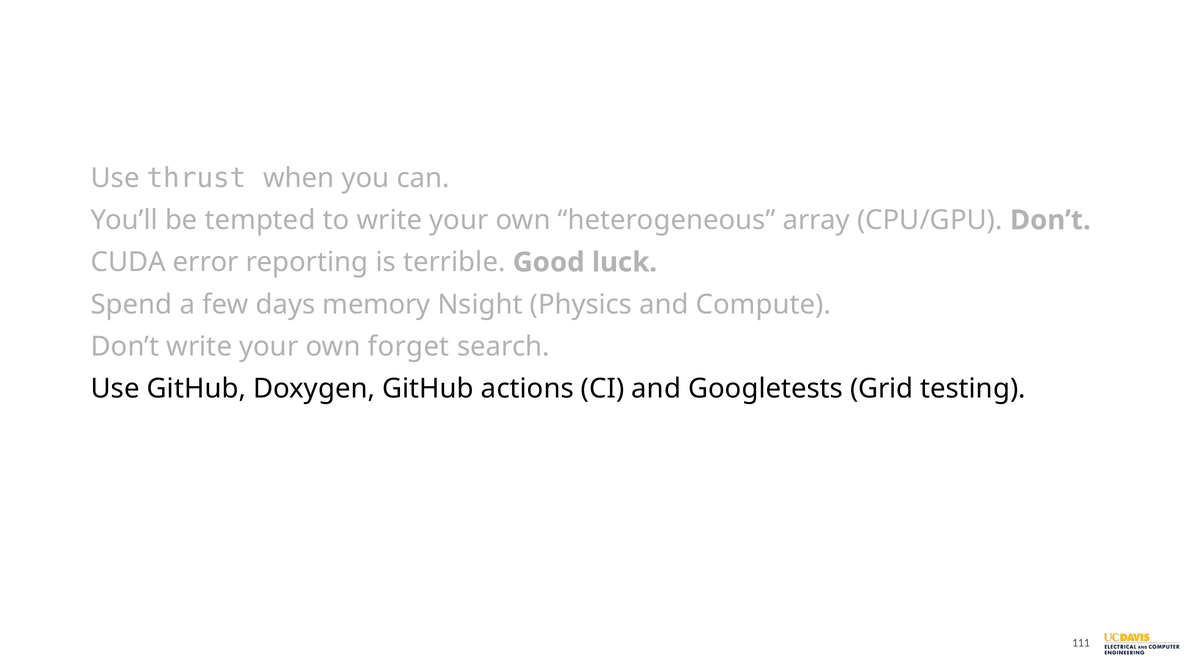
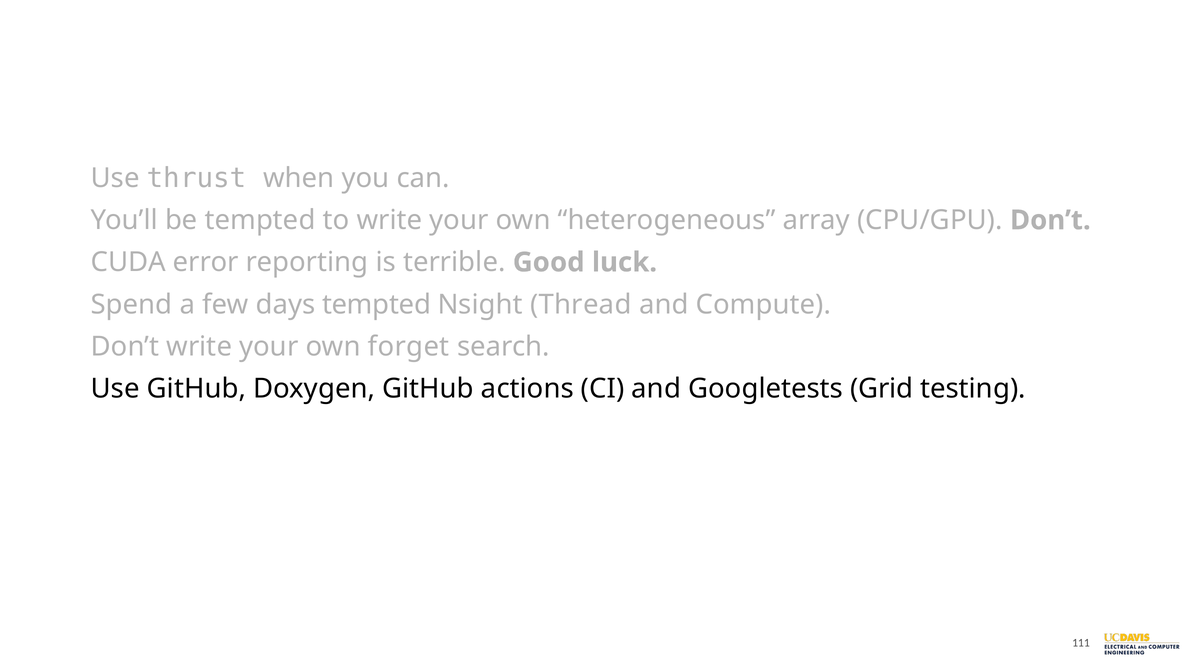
days memory: memory -> tempted
Physics: Physics -> Thread
